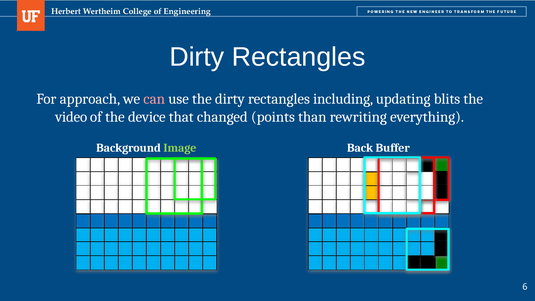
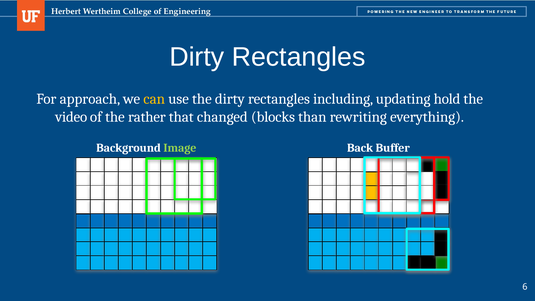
can colour: pink -> yellow
blits: blits -> hold
device: device -> rather
points: points -> blocks
